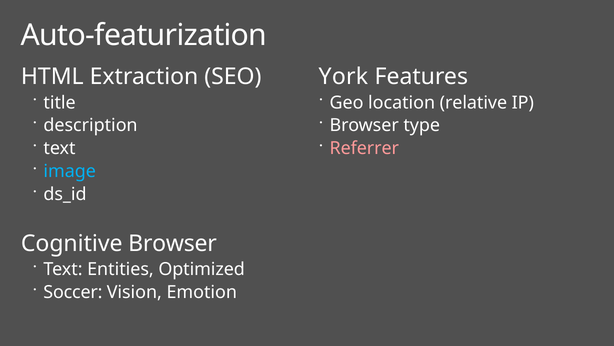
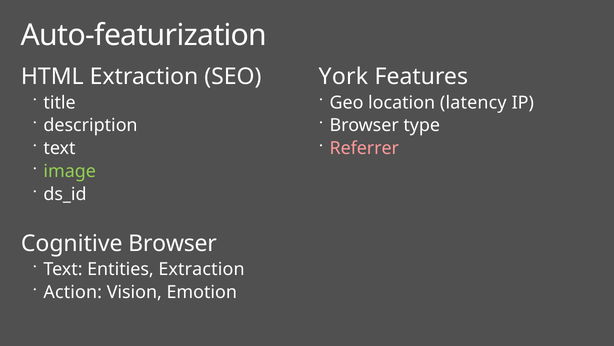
relative: relative -> latency
image colour: light blue -> light green
Entities Optimized: Optimized -> Extraction
Soccer: Soccer -> Action
